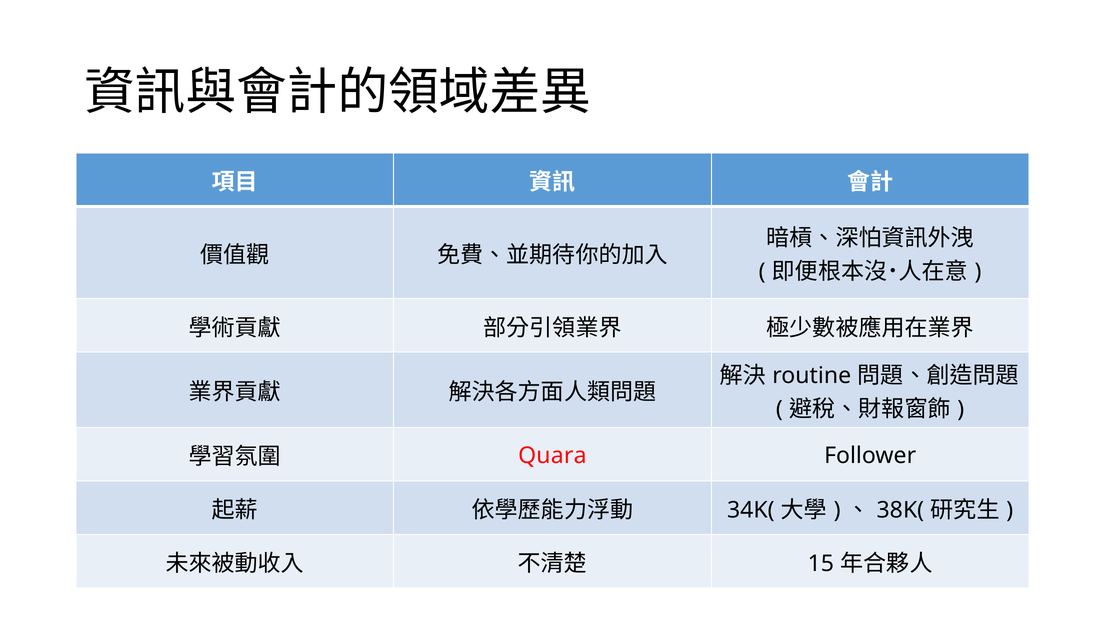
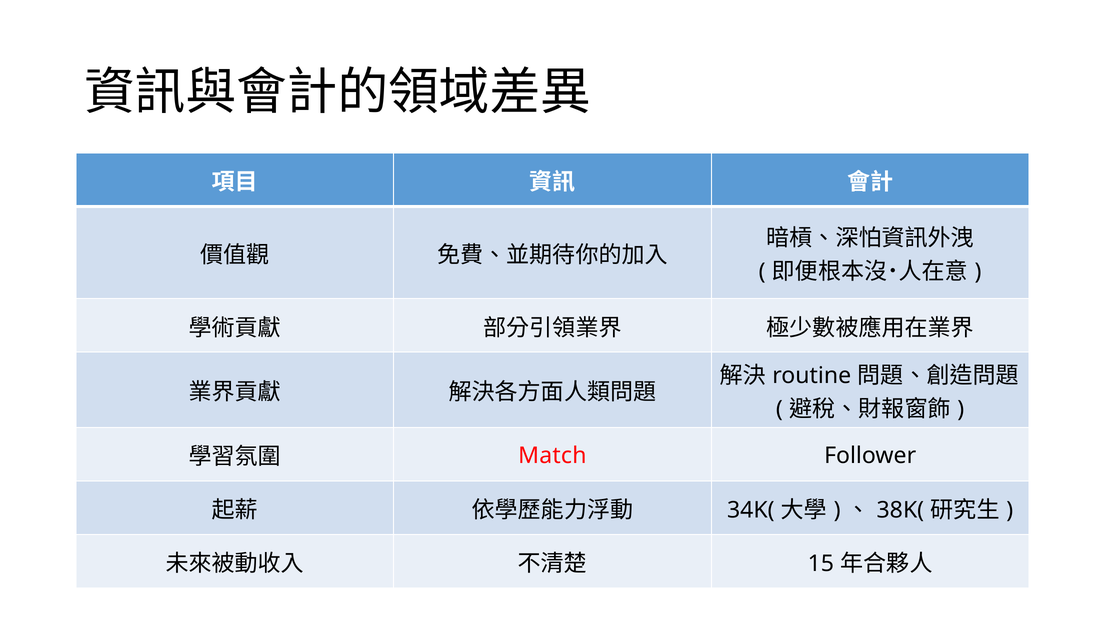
Quara: Quara -> Match
